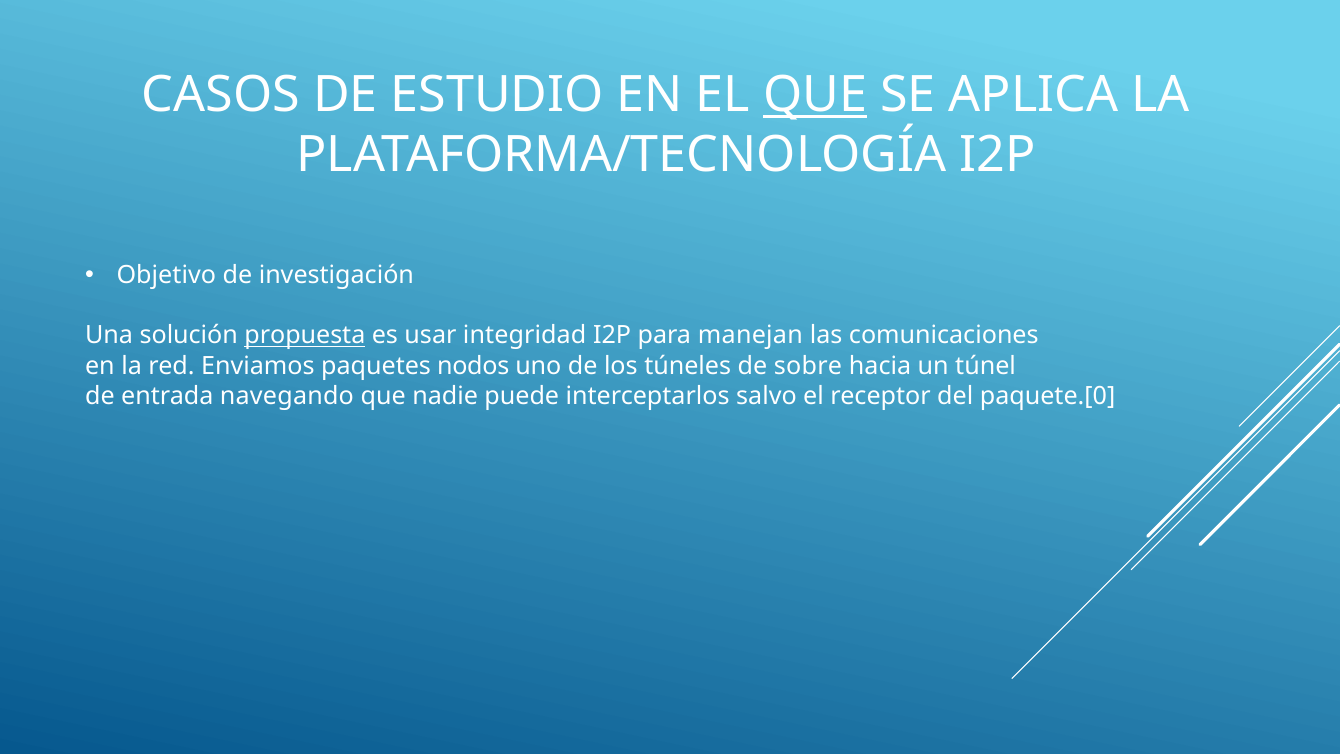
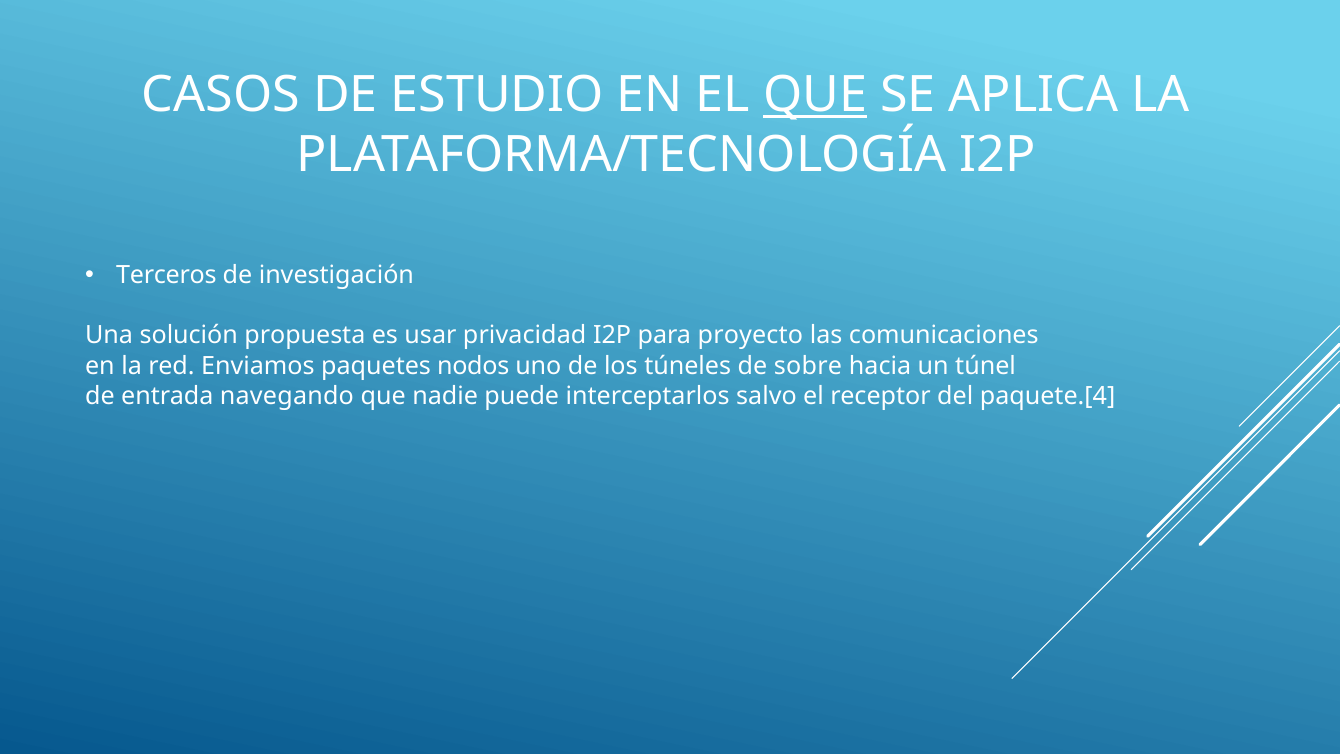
Objetivo: Objetivo -> Terceros
propuesta underline: present -> none
integridad: integridad -> privacidad
manejan: manejan -> proyecto
paquete.[0: paquete.[0 -> paquete.[4
